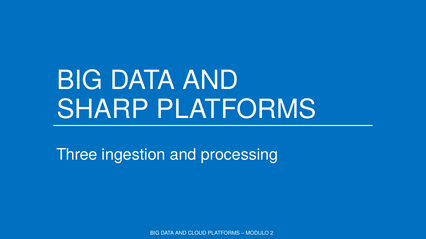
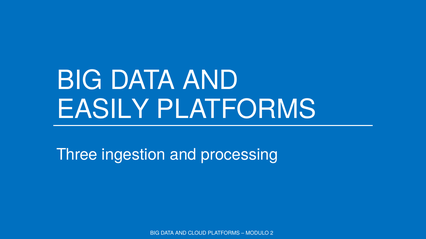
SHARP: SHARP -> EASILY
